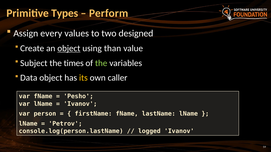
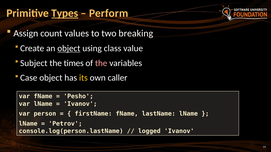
Types underline: none -> present
every: every -> count
designed: designed -> breaking
than: than -> class
the at (101, 63) colour: light green -> pink
Data: Data -> Case
